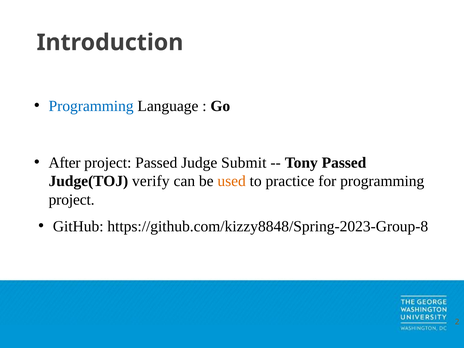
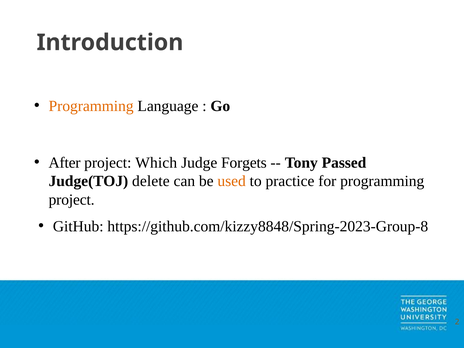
Programming at (91, 106) colour: blue -> orange
project Passed: Passed -> Which
Submit: Submit -> Forgets
verify: verify -> delete
